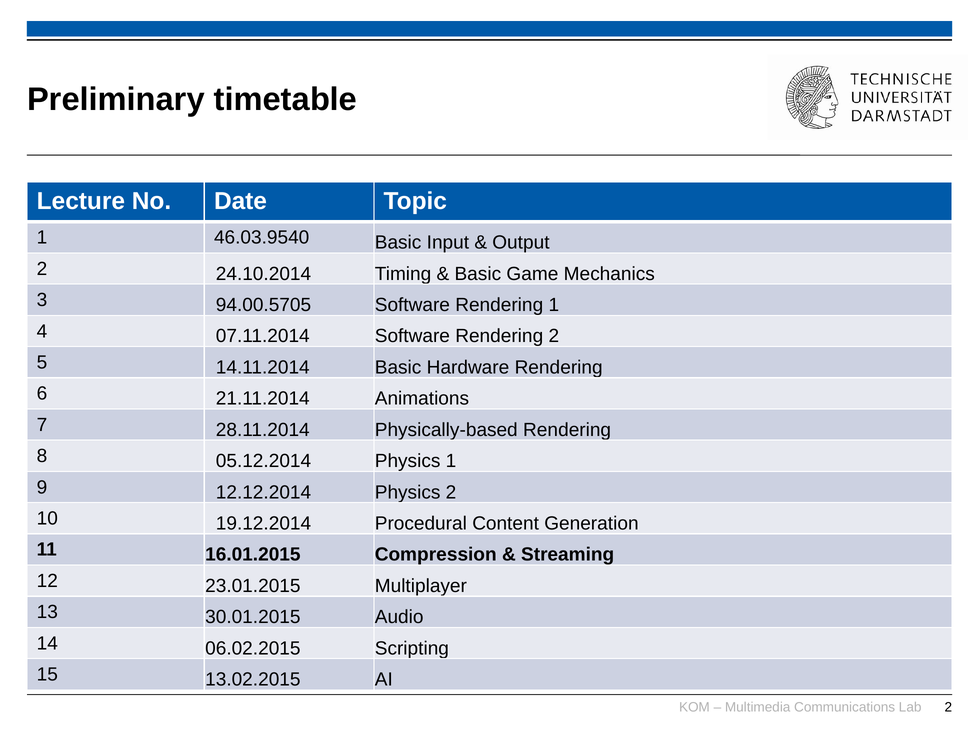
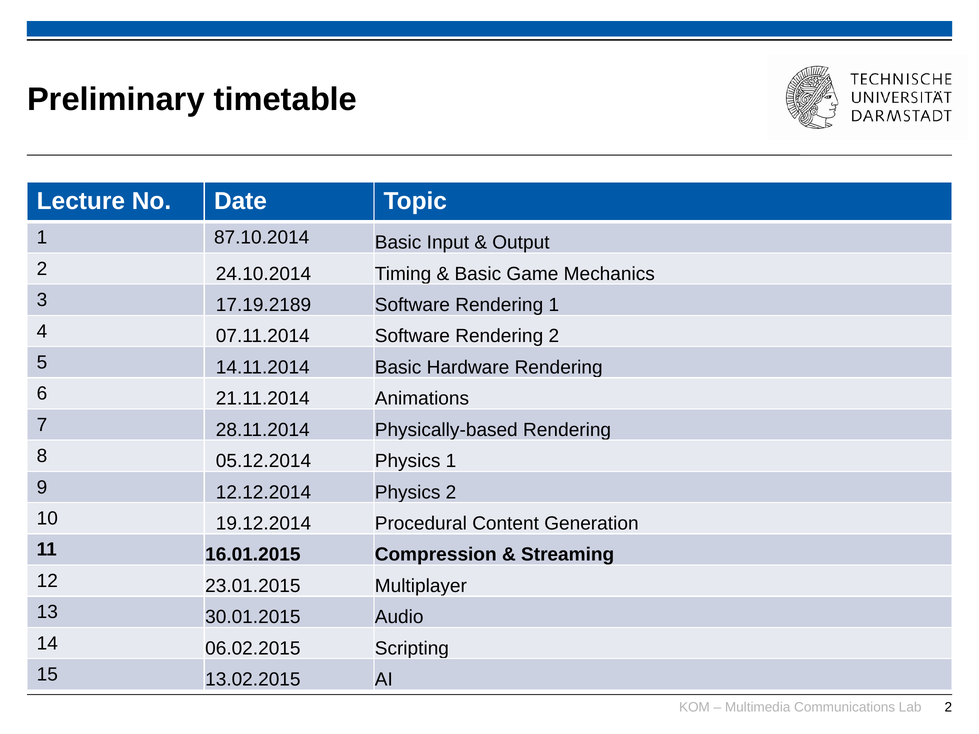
46.03.9540: 46.03.9540 -> 87.10.2014
94.00.5705: 94.00.5705 -> 17.19.2189
